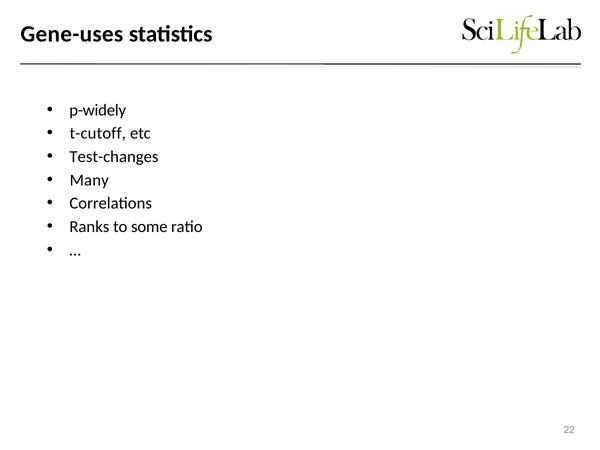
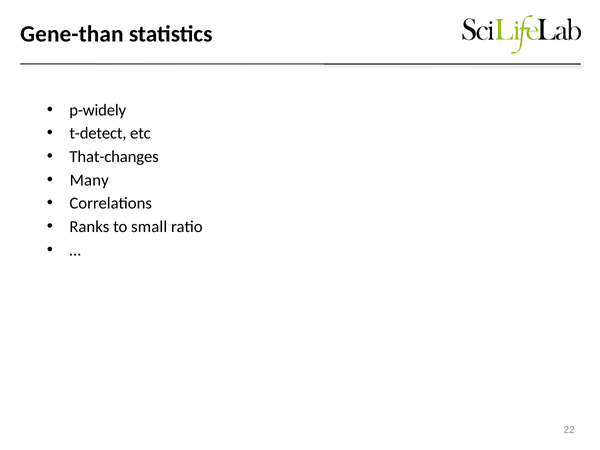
Gene-uses: Gene-uses -> Gene-than
t-cutoff: t-cutoff -> t-detect
Test-changes: Test-changes -> That-changes
some: some -> small
